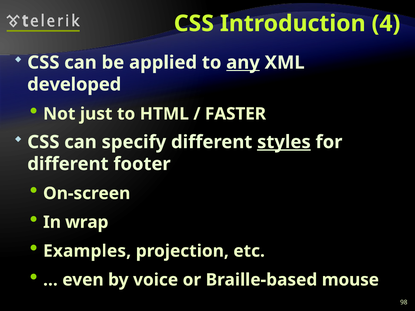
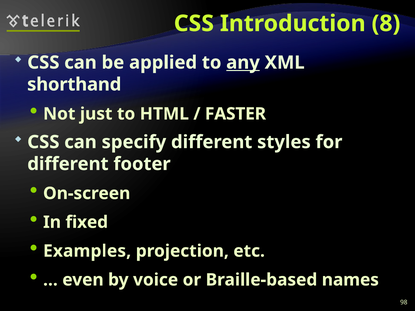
4: 4 -> 8
developed: developed -> shorthand
styles underline: present -> none
wrap: wrap -> fixed
mouse: mouse -> names
